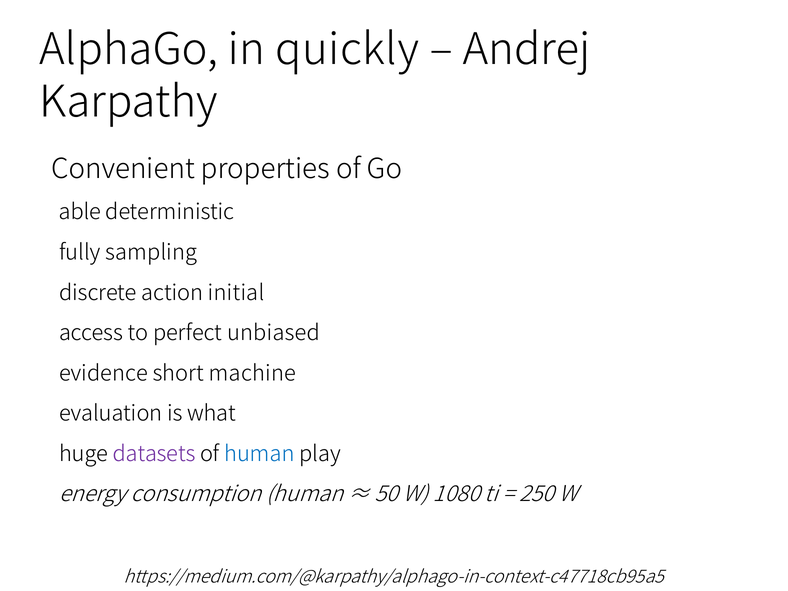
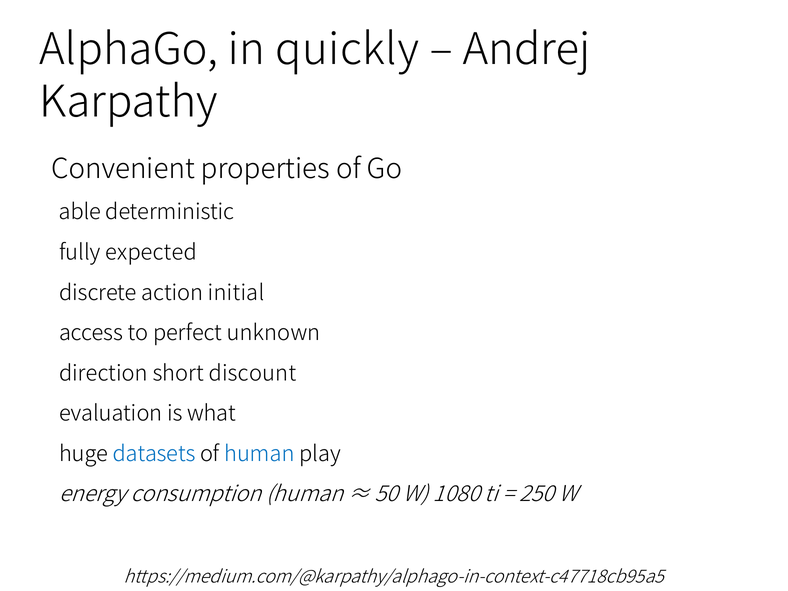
sampling: sampling -> expected
unbiased: unbiased -> unknown
evidence: evidence -> direction
machine: machine -> discount
datasets colour: purple -> blue
